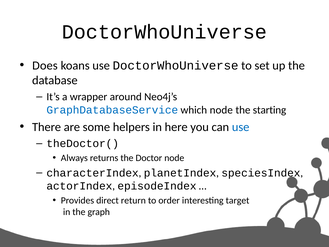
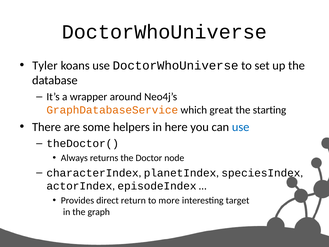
Does: Does -> Tyler
GraphDatabaseService colour: blue -> orange
which node: node -> great
order: order -> more
